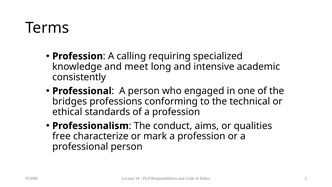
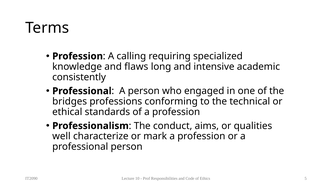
meet: meet -> flaws
free: free -> well
